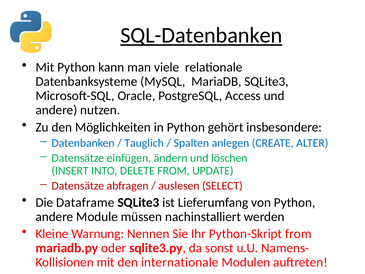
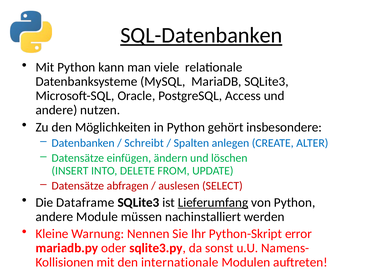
Tauglich: Tauglich -> Schreibt
Lieferumfang underline: none -> present
Python-Skript from: from -> error
